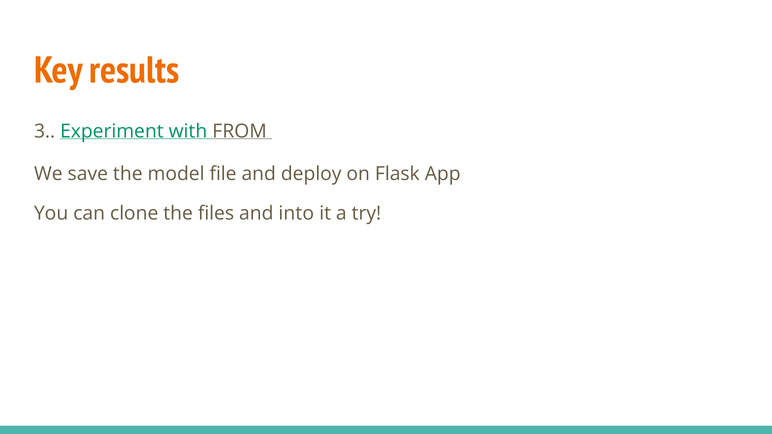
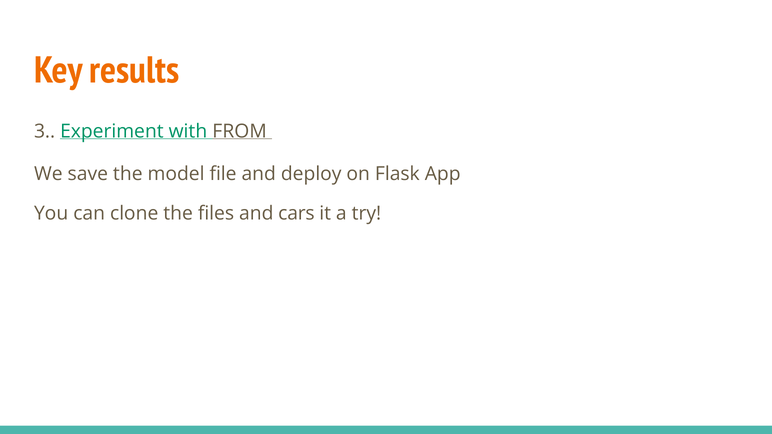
into: into -> cars
